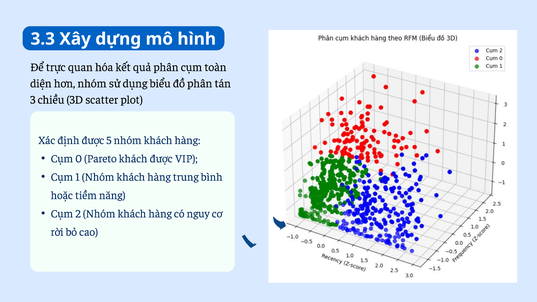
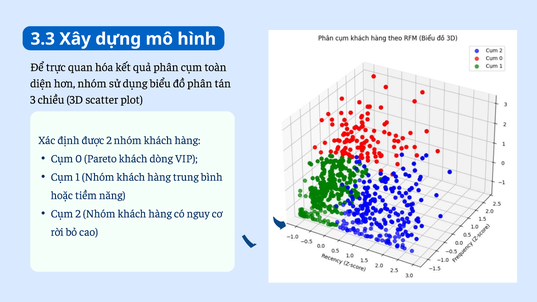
được 5: 5 -> 2
khách được: được -> dòng
